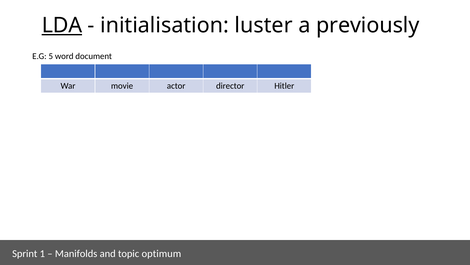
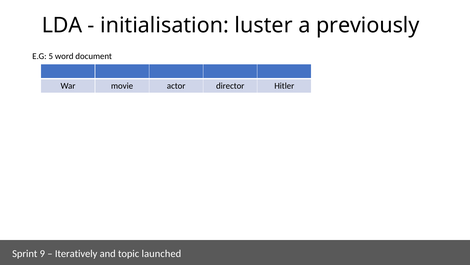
LDA underline: present -> none
1: 1 -> 9
Manifolds: Manifolds -> Iteratively
optimum: optimum -> launched
